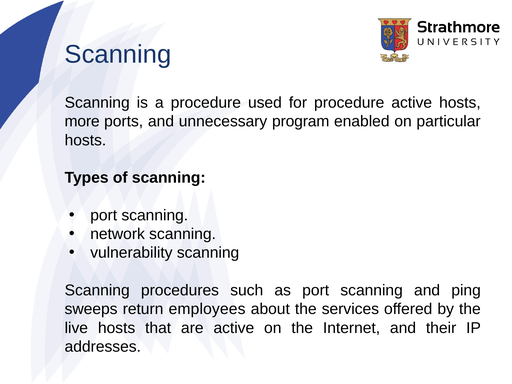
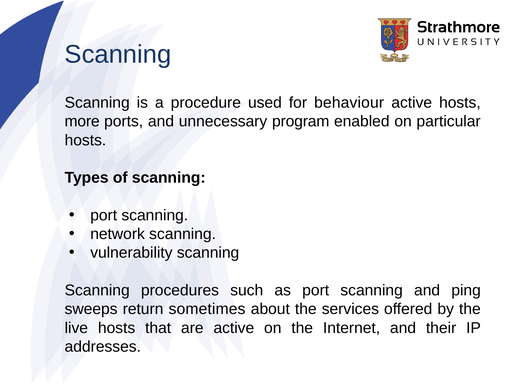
for procedure: procedure -> behaviour
employees: employees -> sometimes
